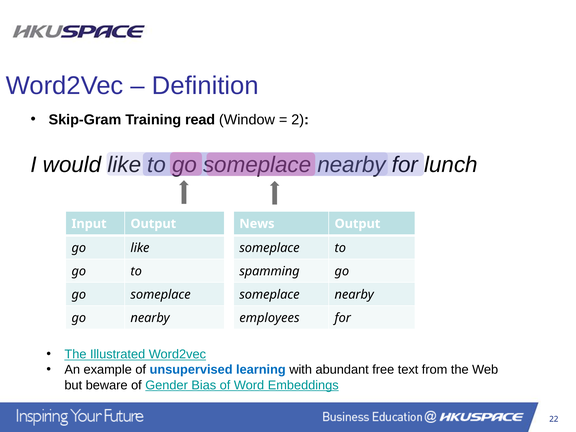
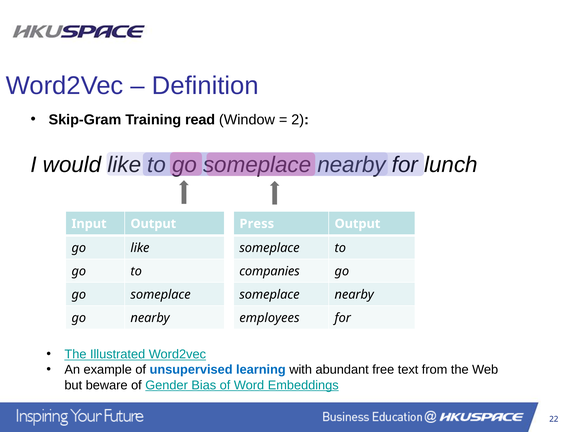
News: News -> Press
spamming: spamming -> companies
